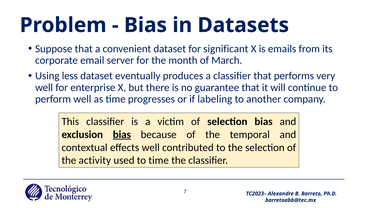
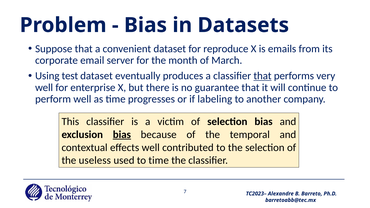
significant: significant -> reproduce
less: less -> test
that at (263, 76) underline: none -> present
activity: activity -> useless
